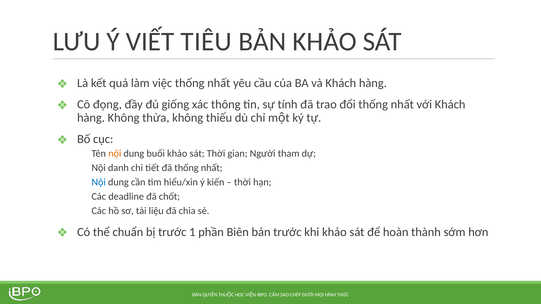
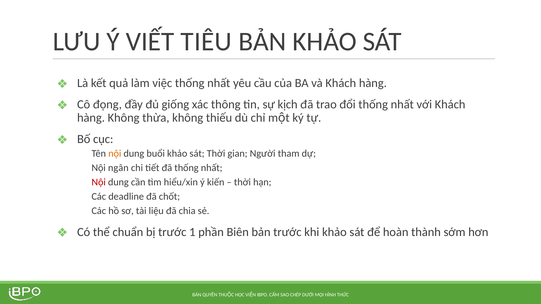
tính: tính -> kịch
danh: danh -> ngân
Nội at (99, 182) colour: blue -> red
